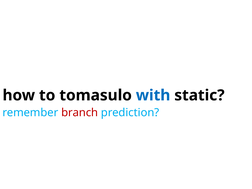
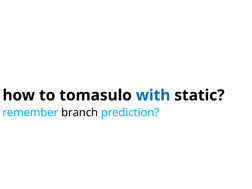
branch colour: red -> black
